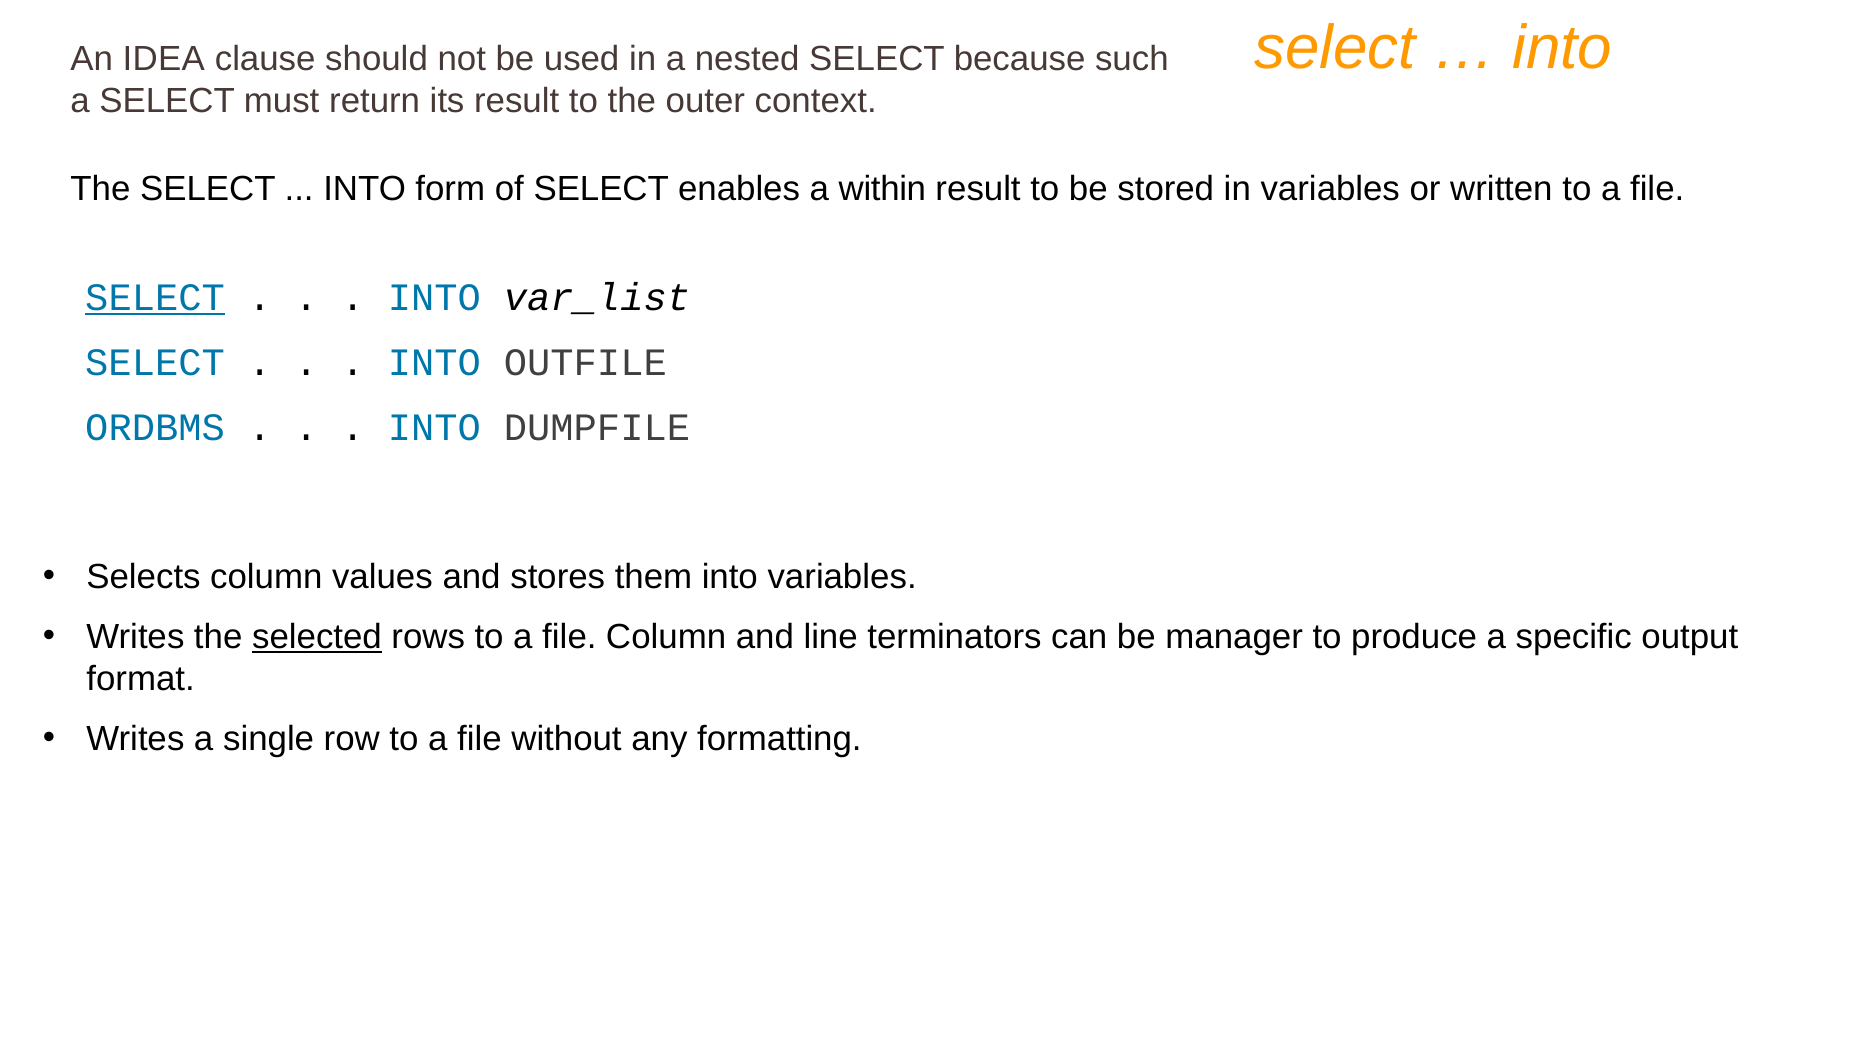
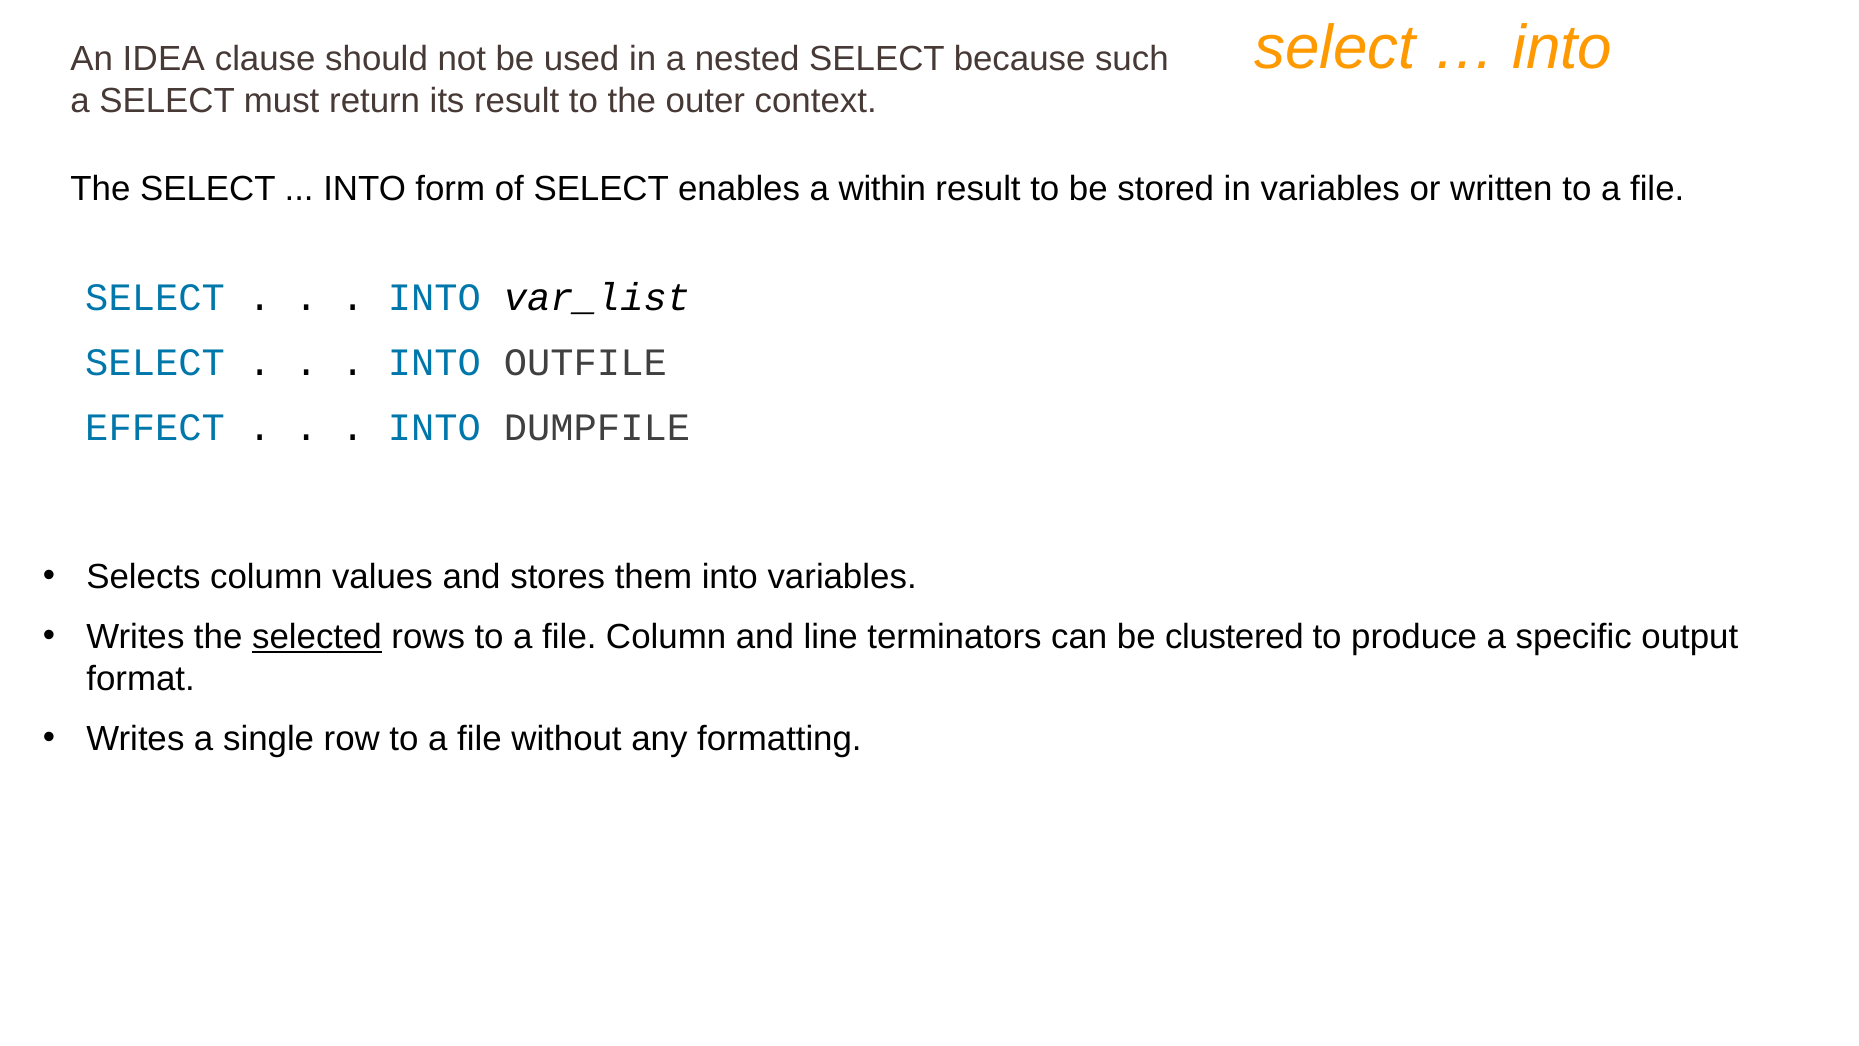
SELECT at (155, 297) underline: present -> none
ORDBMS: ORDBMS -> EFFECT
manager: manager -> clustered
